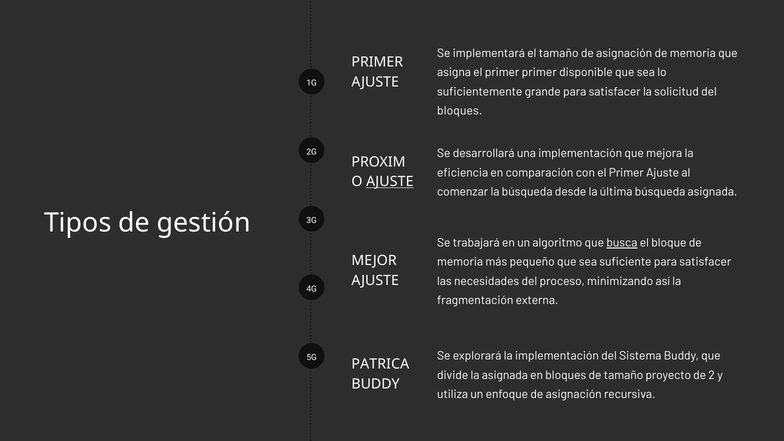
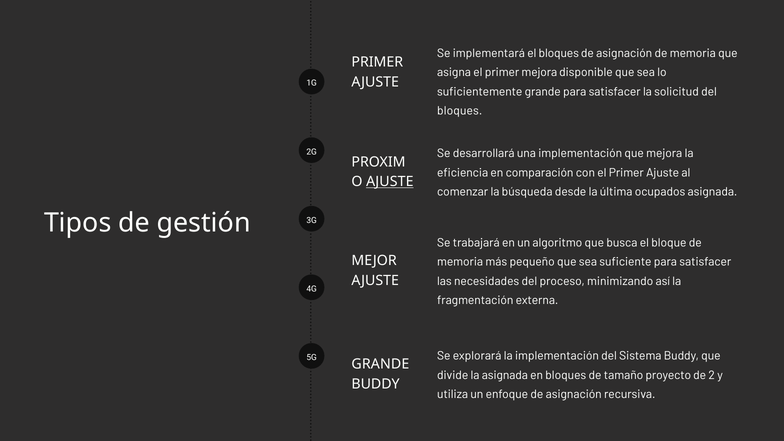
el tamaño: tamaño -> bloques
primer primer: primer -> mejora
última búsqueda: búsqueda -> ocupados
busca underline: present -> none
PATRICA at (380, 364): PATRICA -> GRANDE
